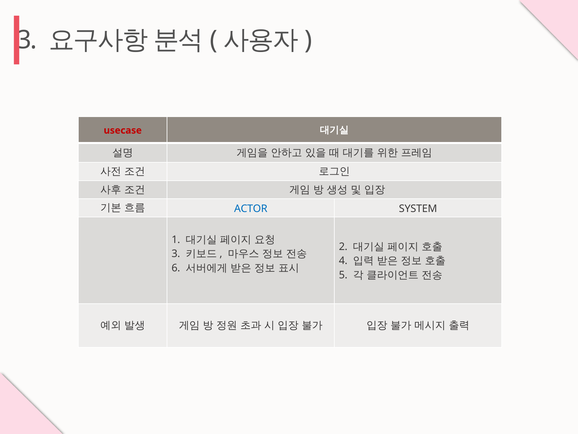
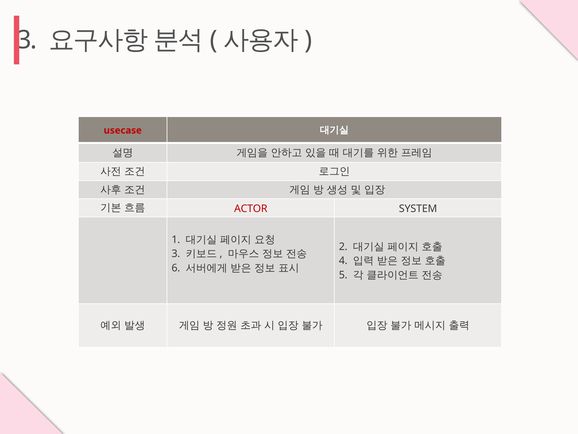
ACTOR colour: blue -> red
